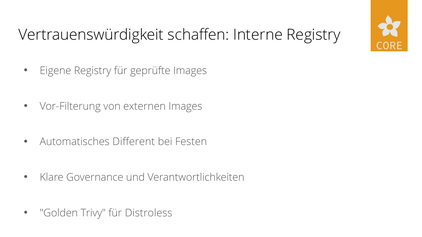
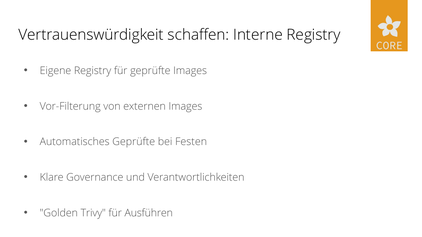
Automatisches Different: Different -> Geprüfte
Distroless: Distroless -> Ausführen
